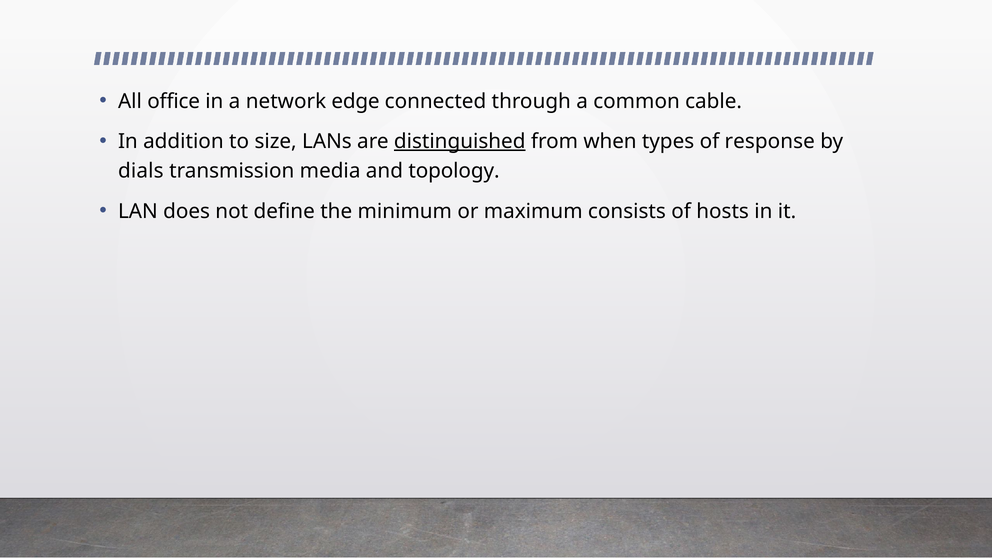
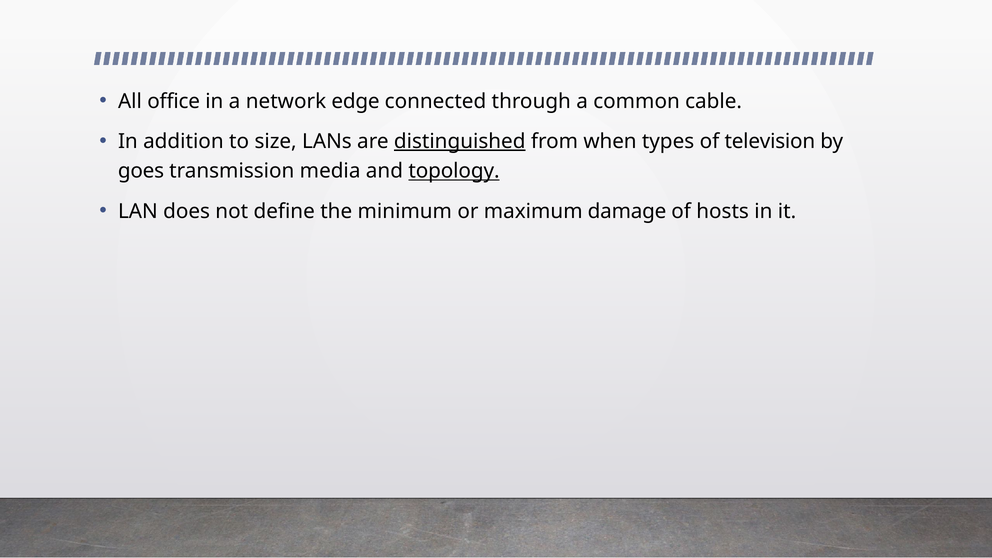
response: response -> television
dials: dials -> goes
topology underline: none -> present
consists: consists -> damage
